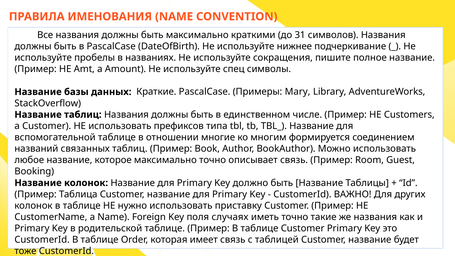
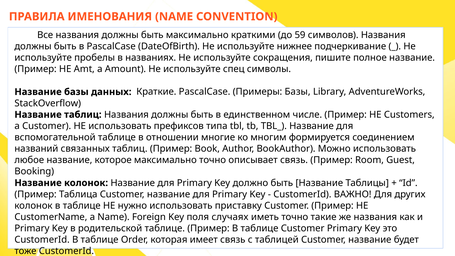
31: 31 -> 59
Примеры Mary: Mary -> Базы
